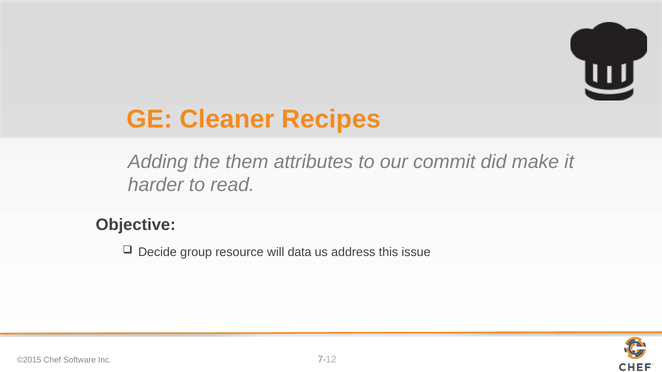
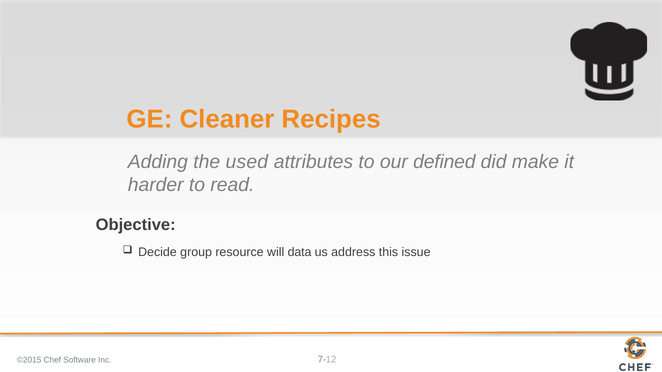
them: them -> used
commit: commit -> defined
